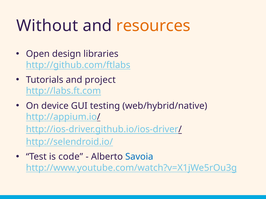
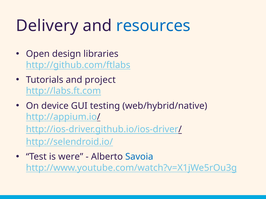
Without: Without -> Delivery
resources colour: orange -> blue
code: code -> were
